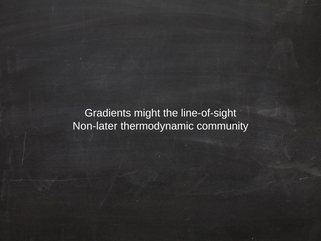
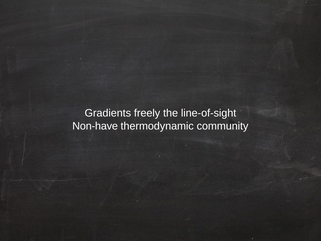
might: might -> freely
Non-later: Non-later -> Non-have
